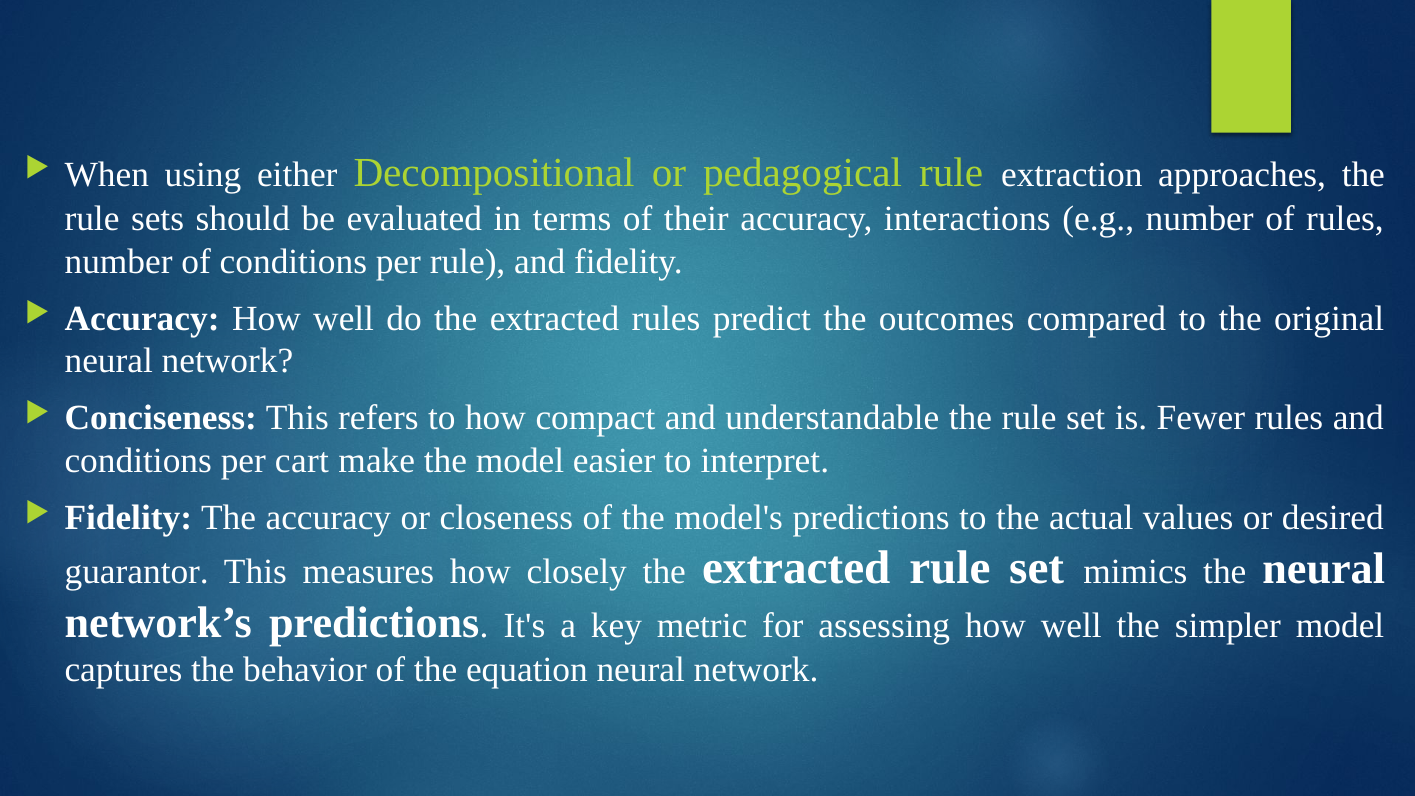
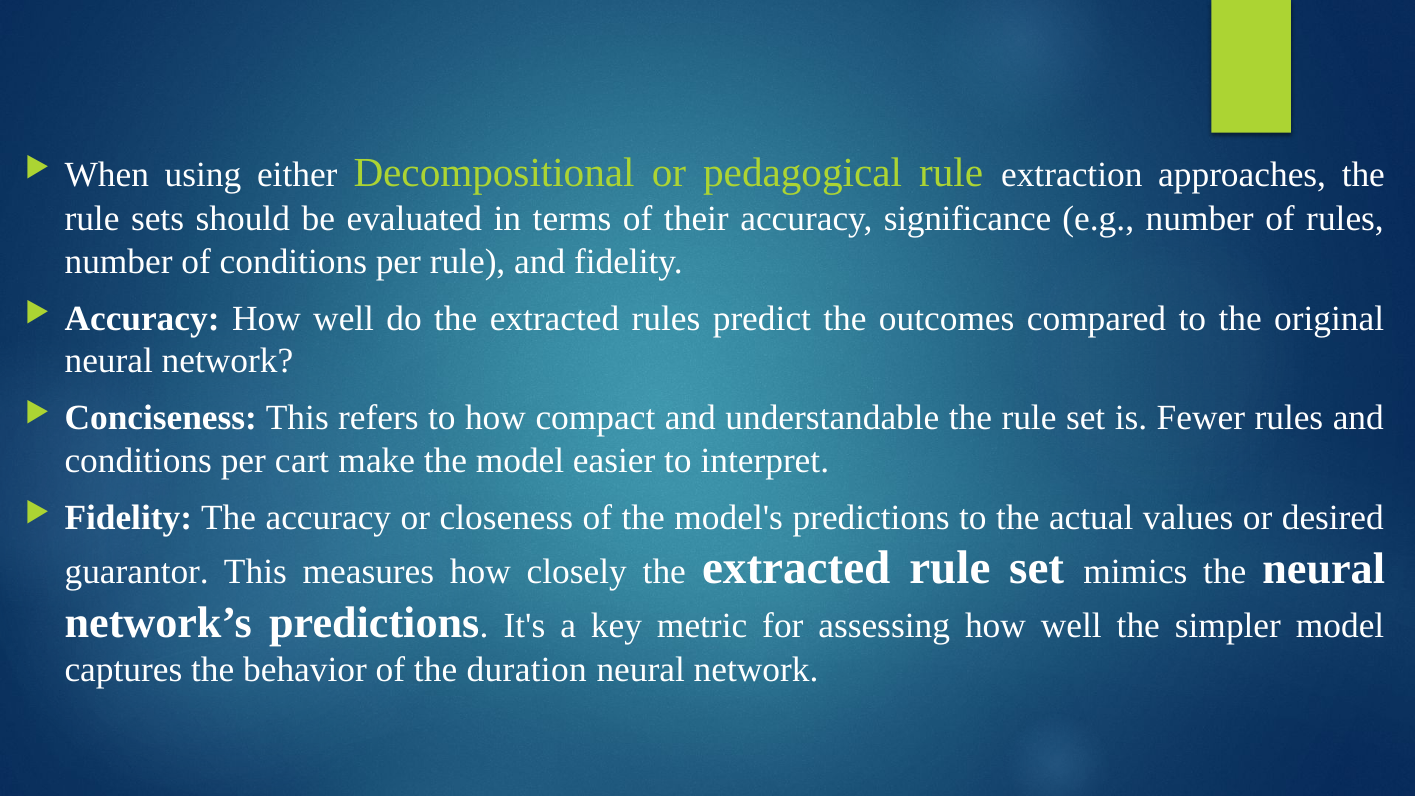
interactions: interactions -> significance
equation: equation -> duration
